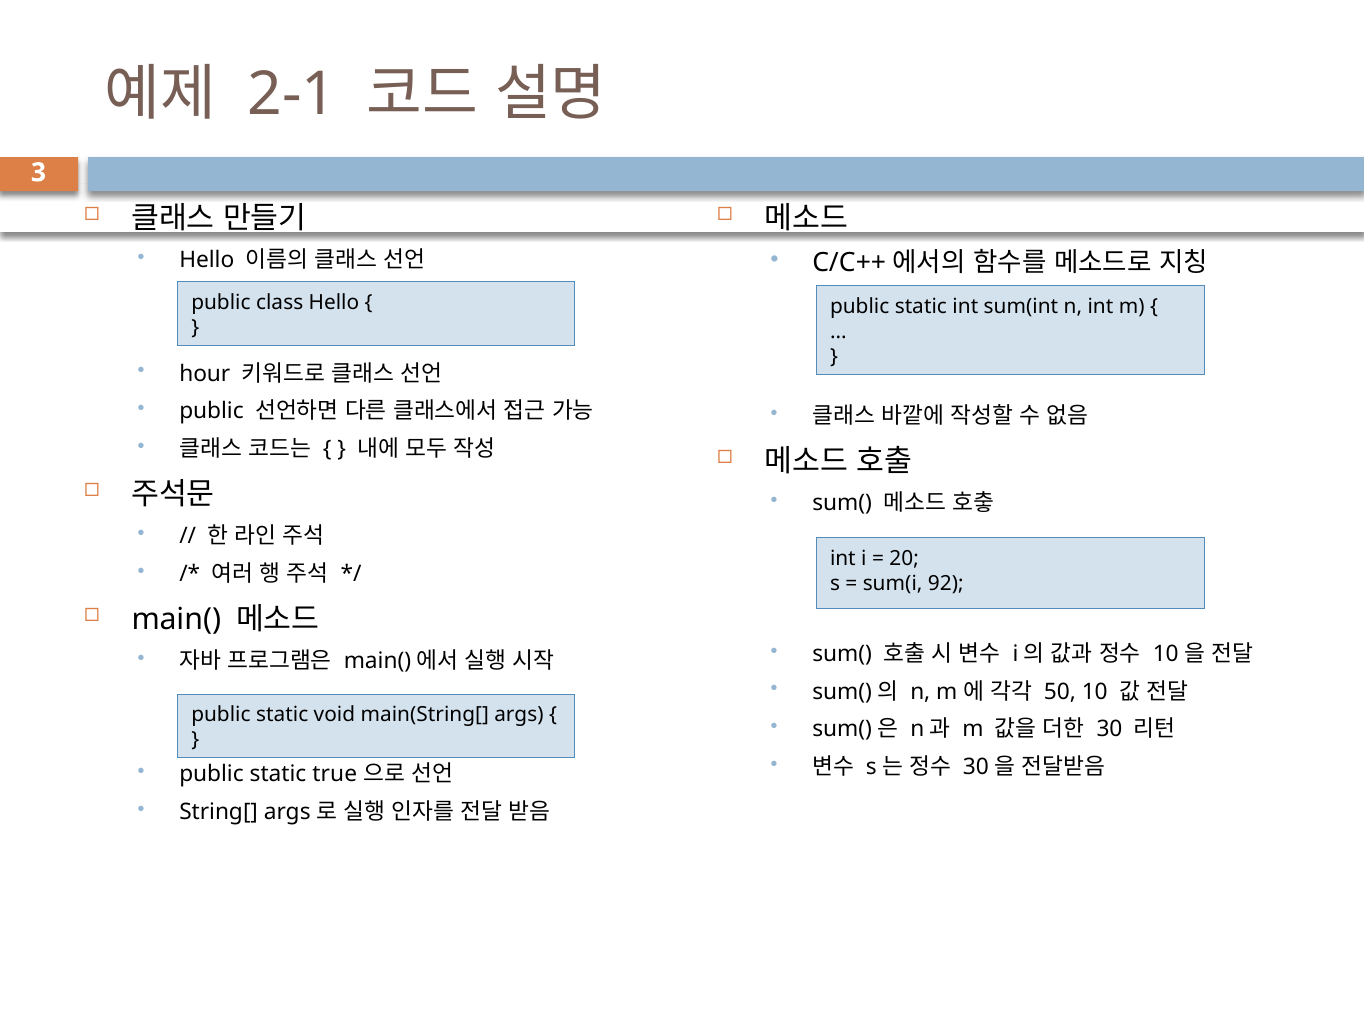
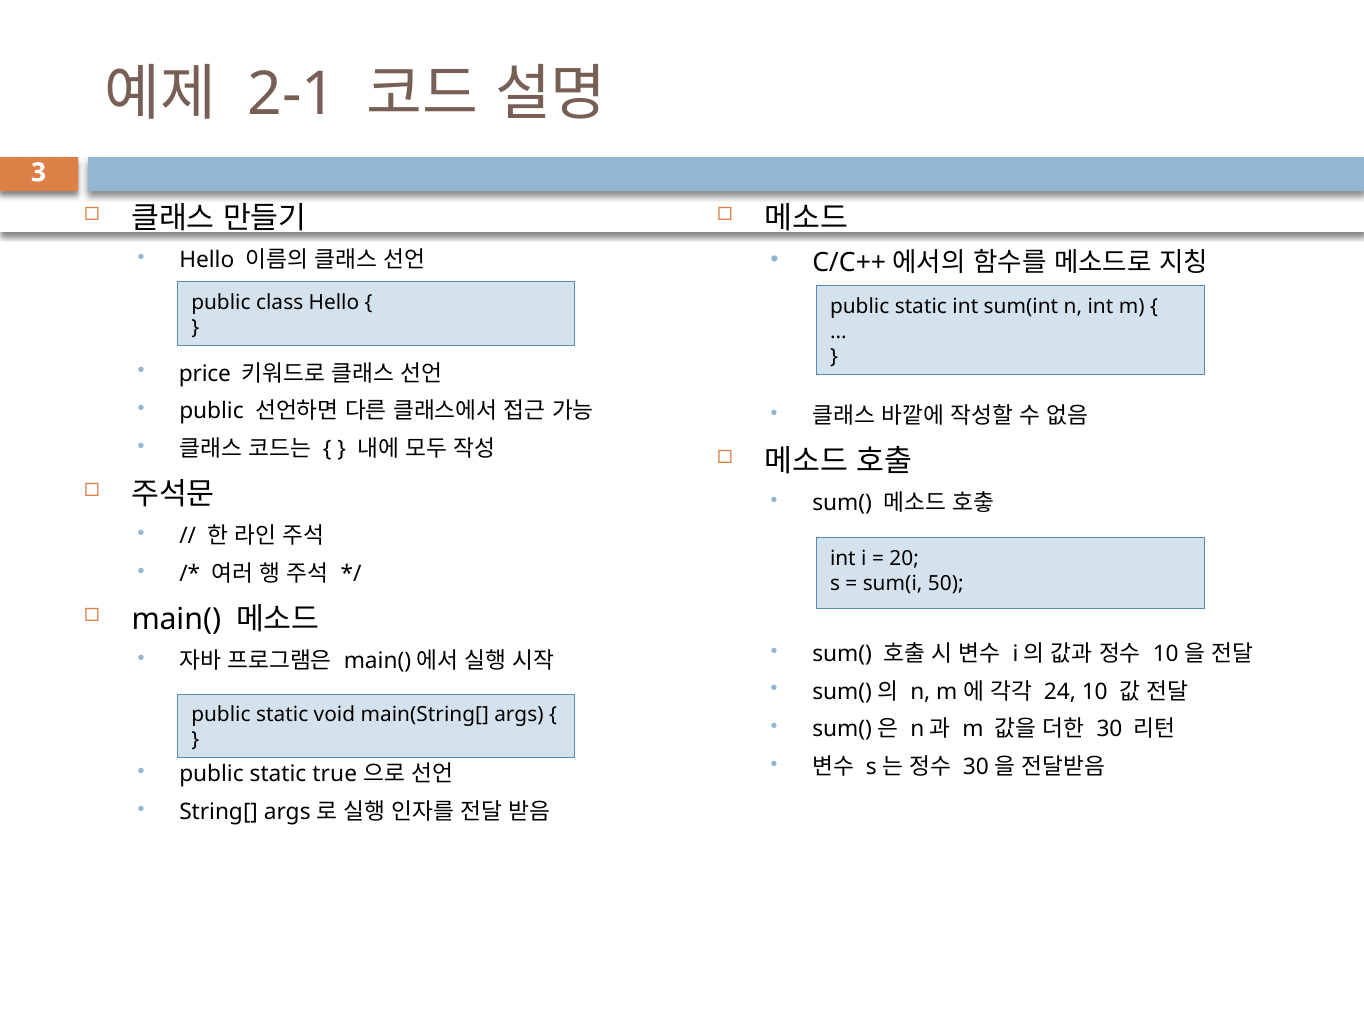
hour: hour -> price
92: 92 -> 50
50: 50 -> 24
